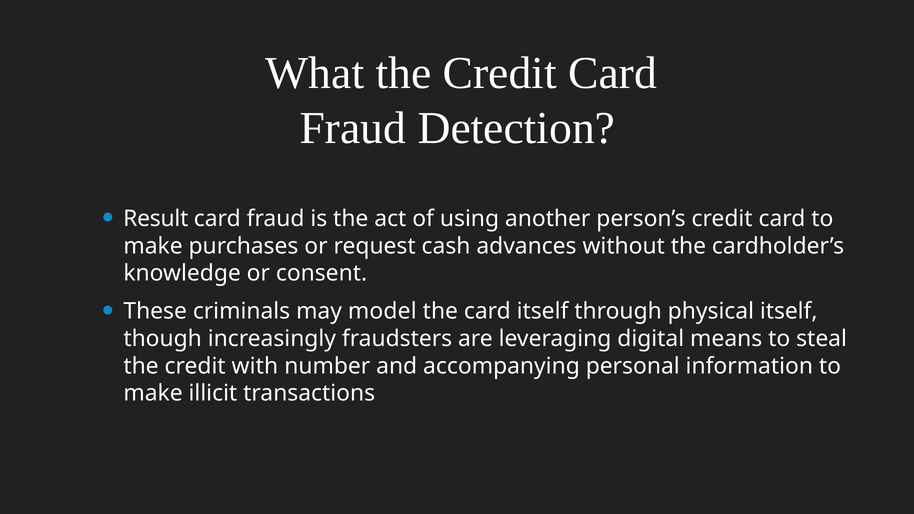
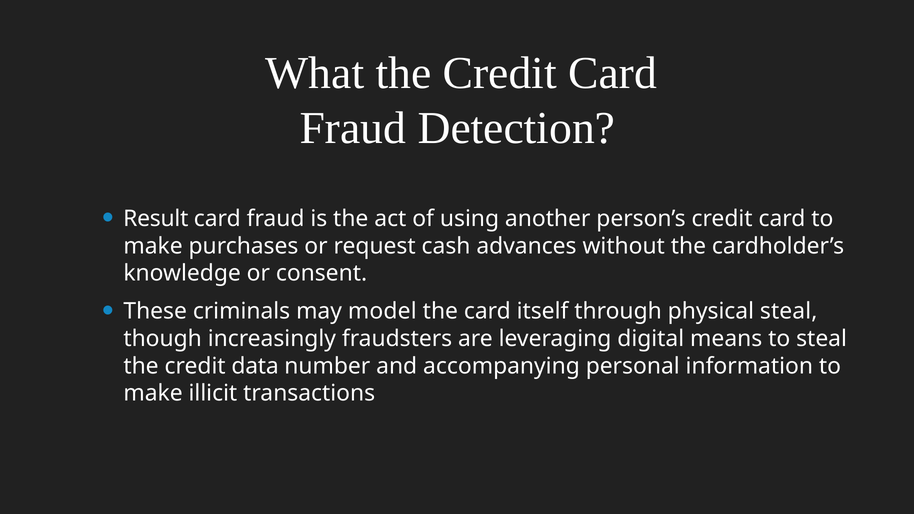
physical itself: itself -> steal
with: with -> data
